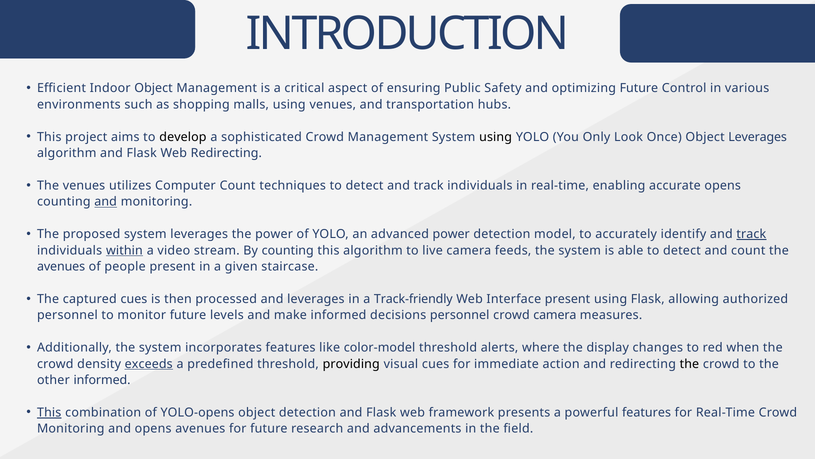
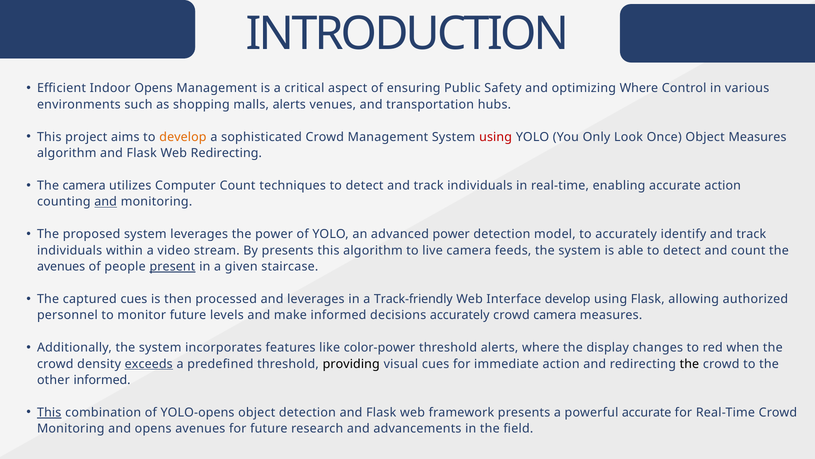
Indoor Object: Object -> Opens
optimizing Future: Future -> Where
malls using: using -> alerts
develop at (183, 137) colour: black -> orange
using at (496, 137) colour: black -> red
Object Leverages: Leverages -> Measures
The venues: venues -> camera
accurate opens: opens -> action
track at (751, 234) underline: present -> none
within underline: present -> none
By counting: counting -> presents
present at (172, 266) underline: none -> present
Interface present: present -> develop
decisions personnel: personnel -> accurately
color-model: color-model -> color-power
powerful features: features -> accurate
